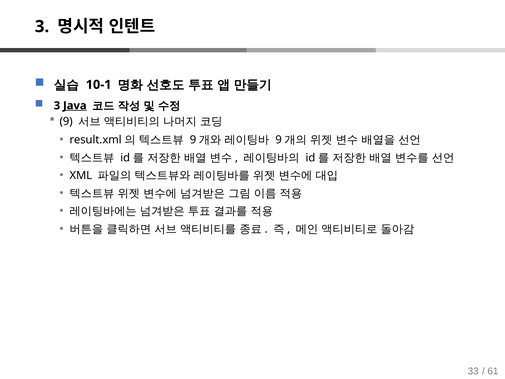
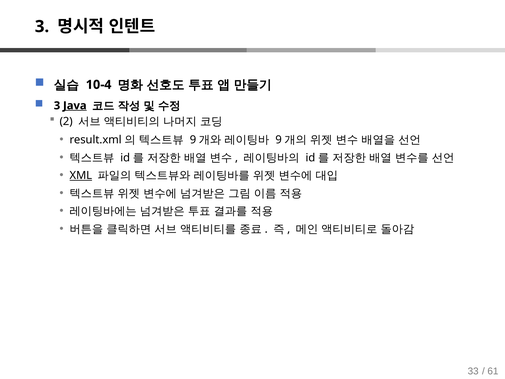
10-1: 10-1 -> 10-4
9: 9 -> 2
XML underline: none -> present
